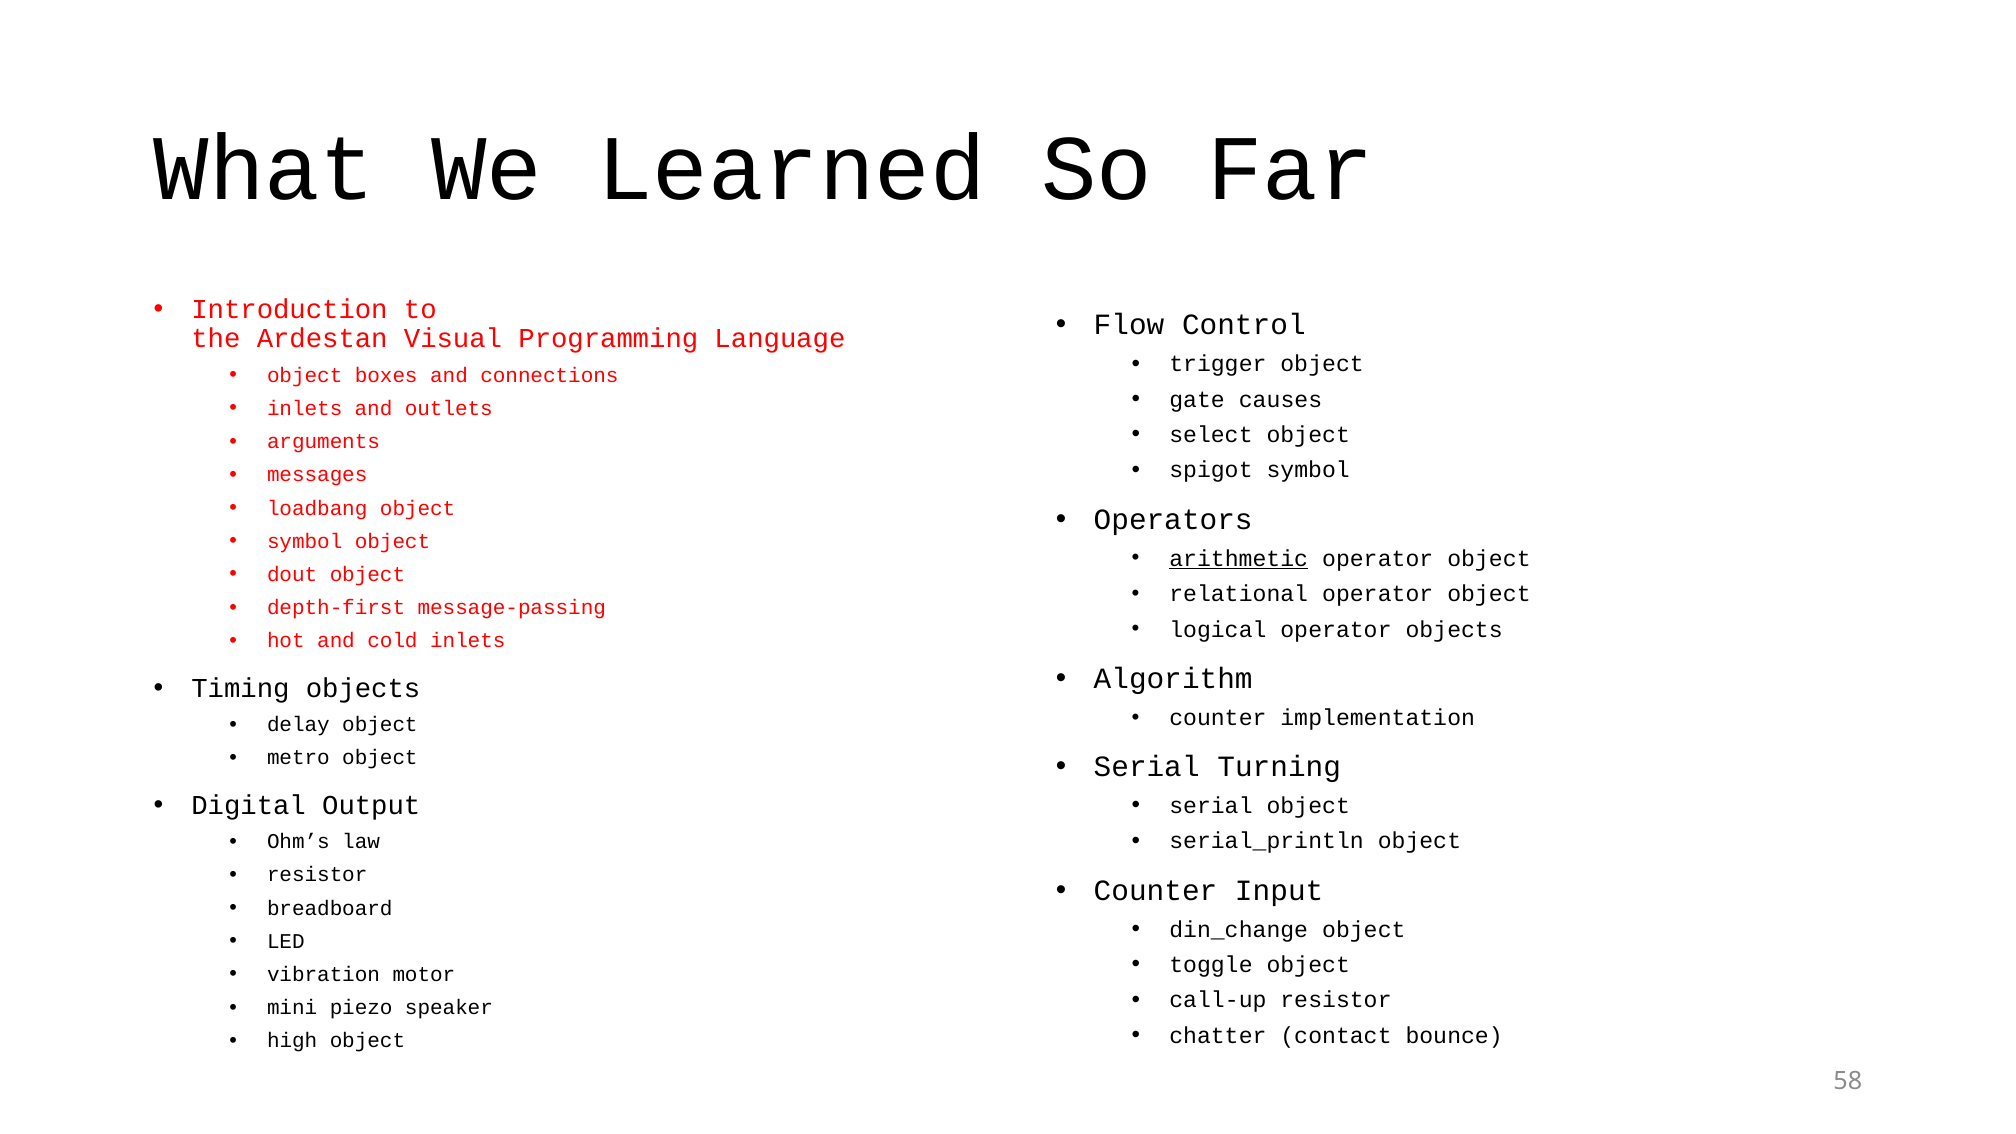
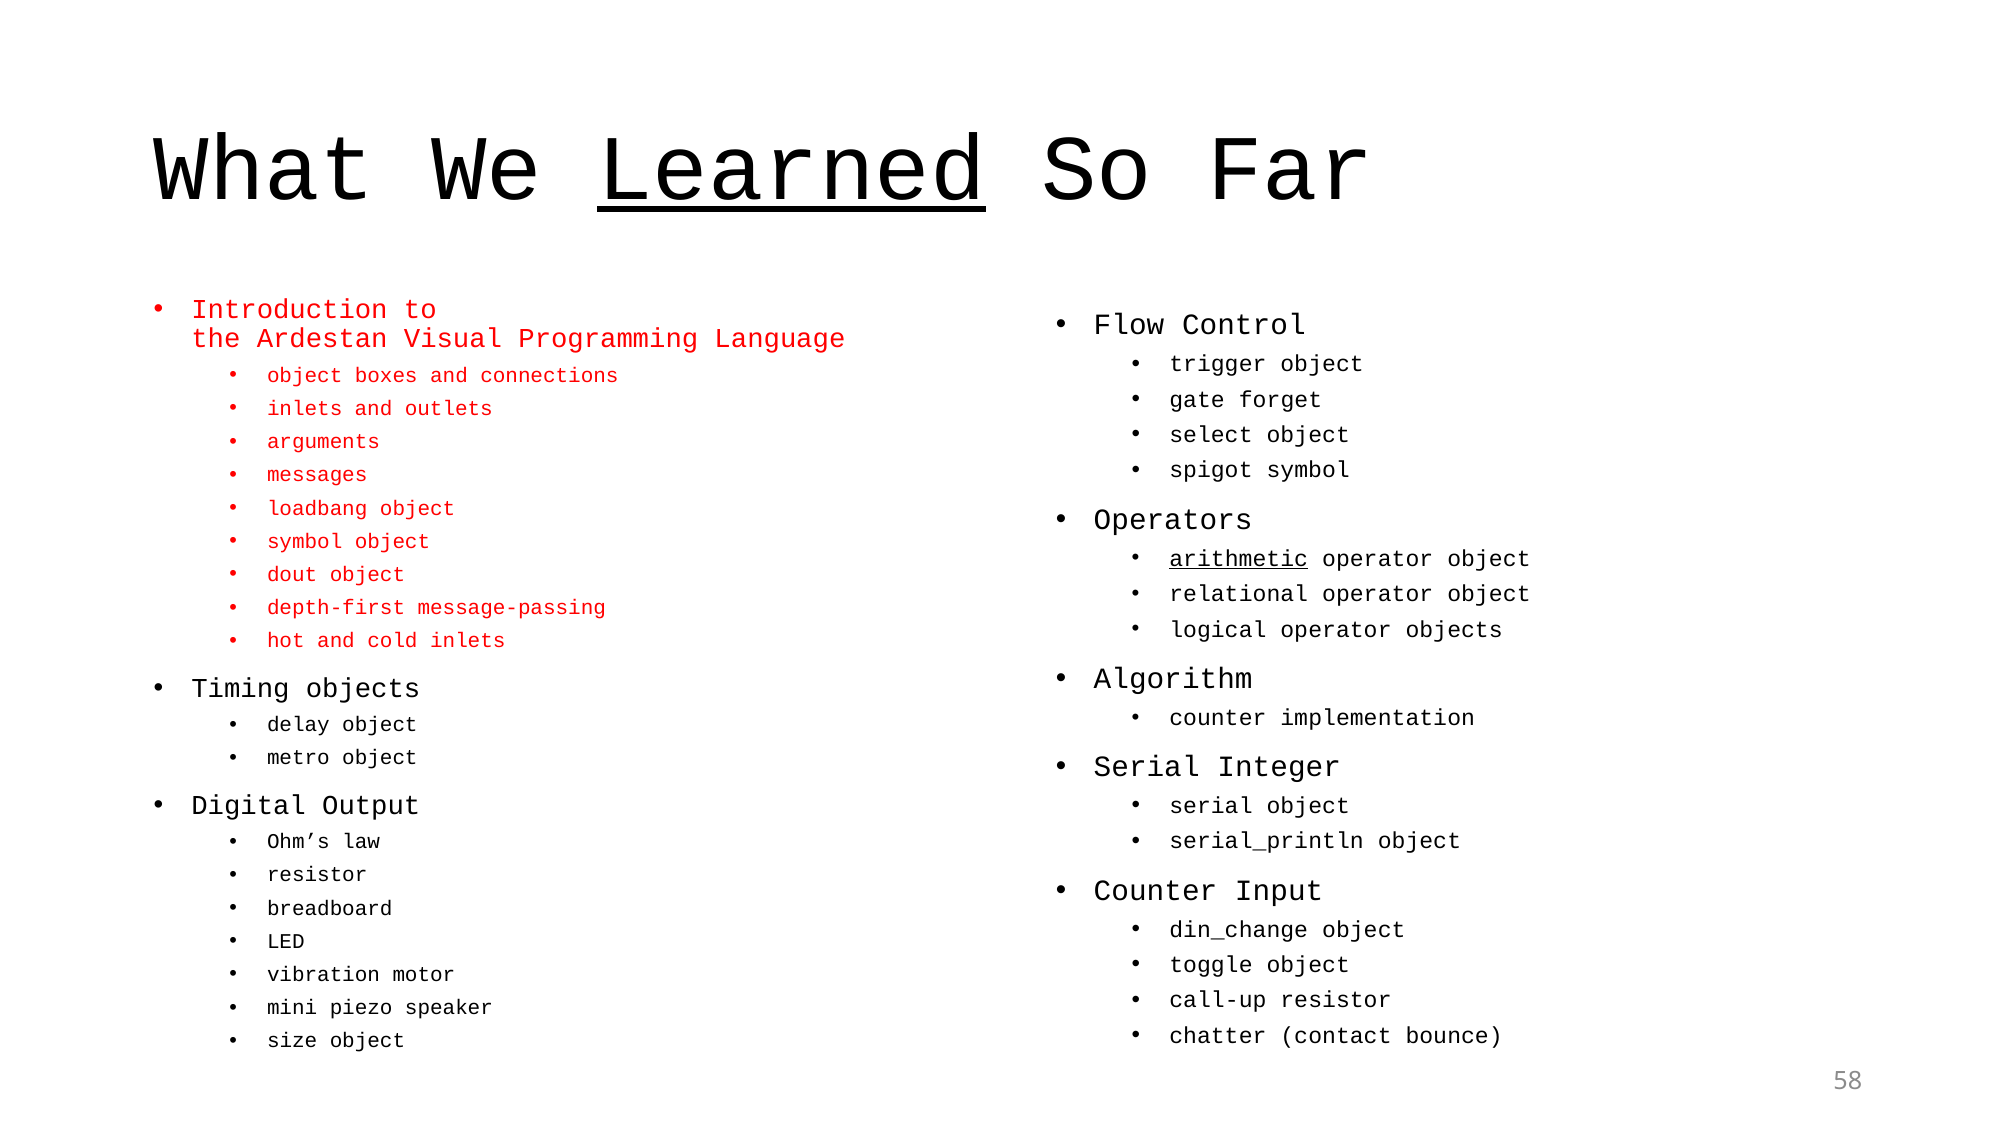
Learned underline: none -> present
causes: causes -> forget
Turning: Turning -> Integer
high: high -> size
